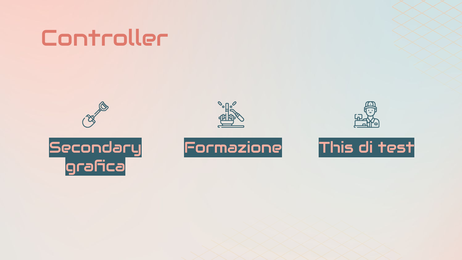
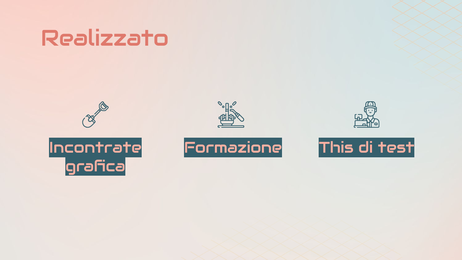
Controller: Controller -> Realizzato
Secondary: Secondary -> Incontrate
